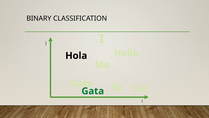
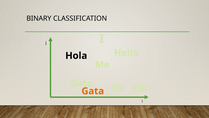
Gata colour: green -> orange
